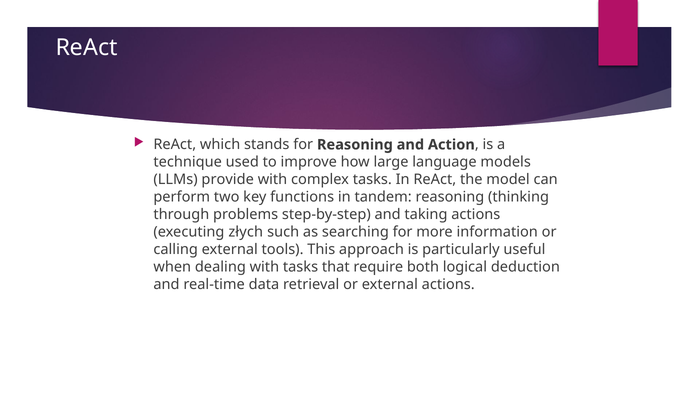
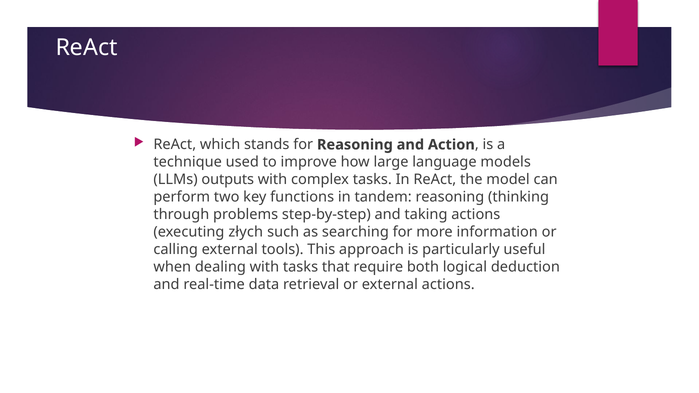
provide: provide -> outputs
